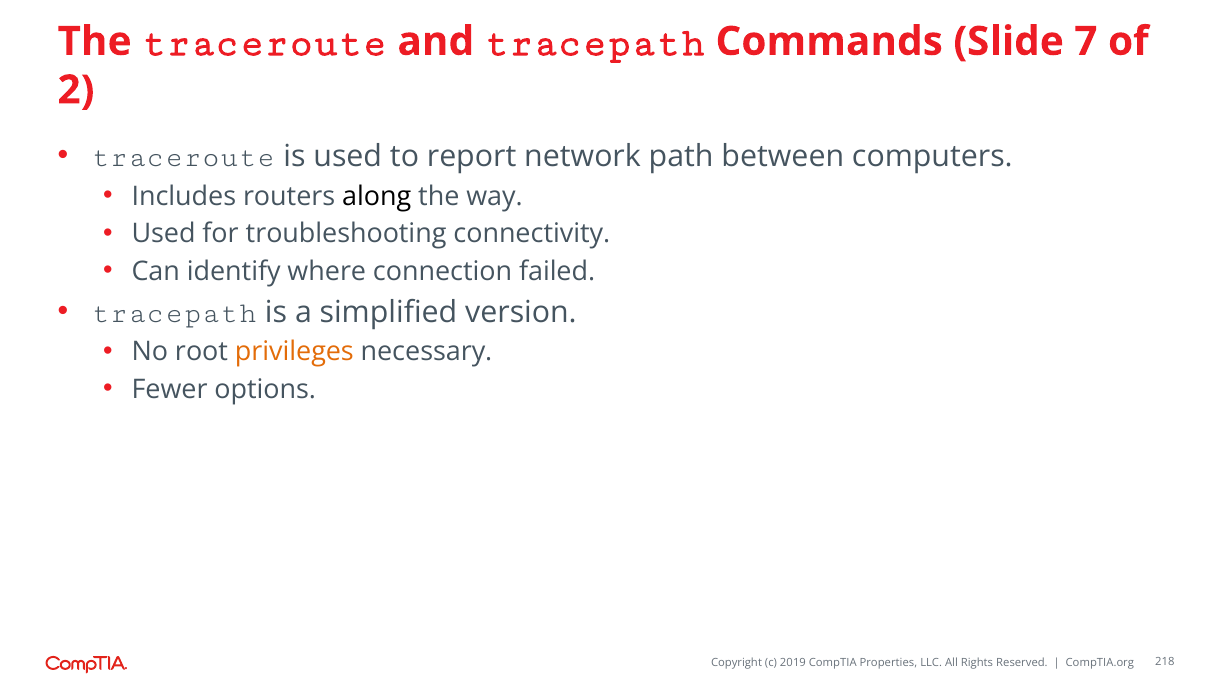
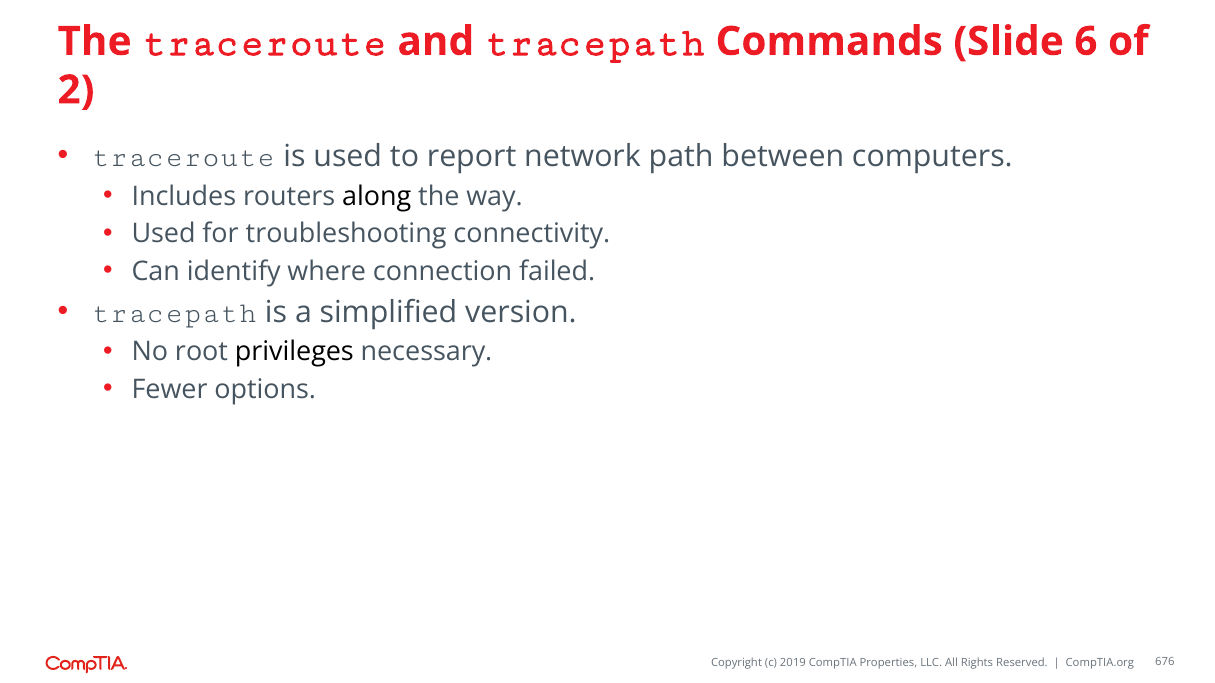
7: 7 -> 6
privileges colour: orange -> black
218: 218 -> 676
